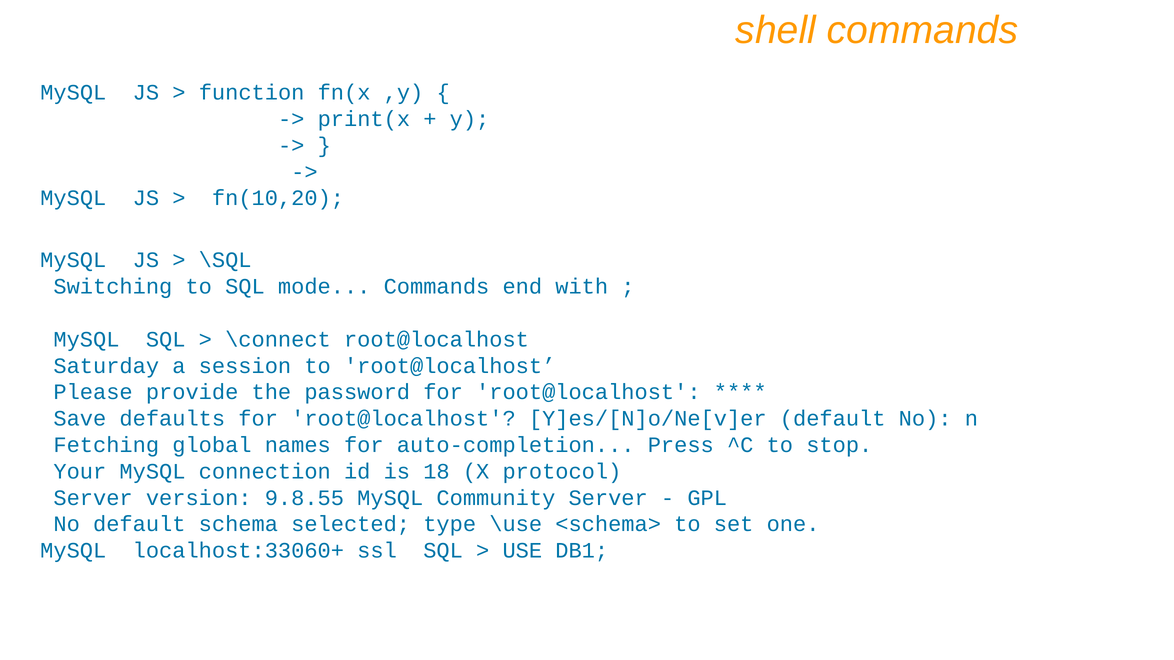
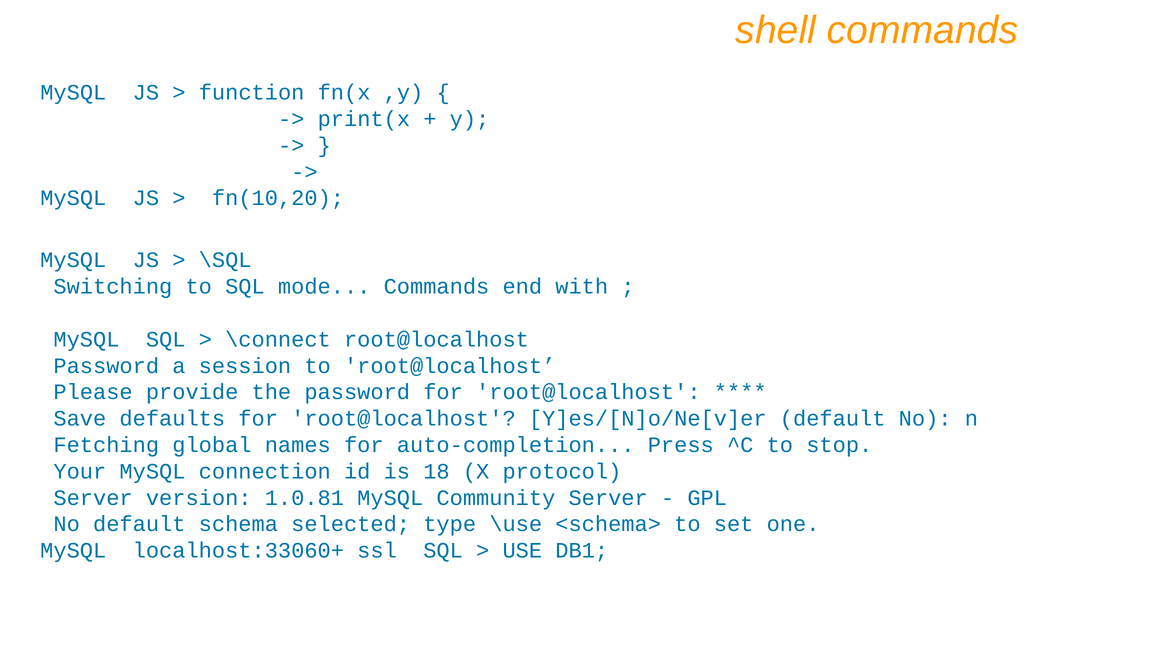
Saturday at (106, 366): Saturday -> Password
9.8.55: 9.8.55 -> 1.0.81
